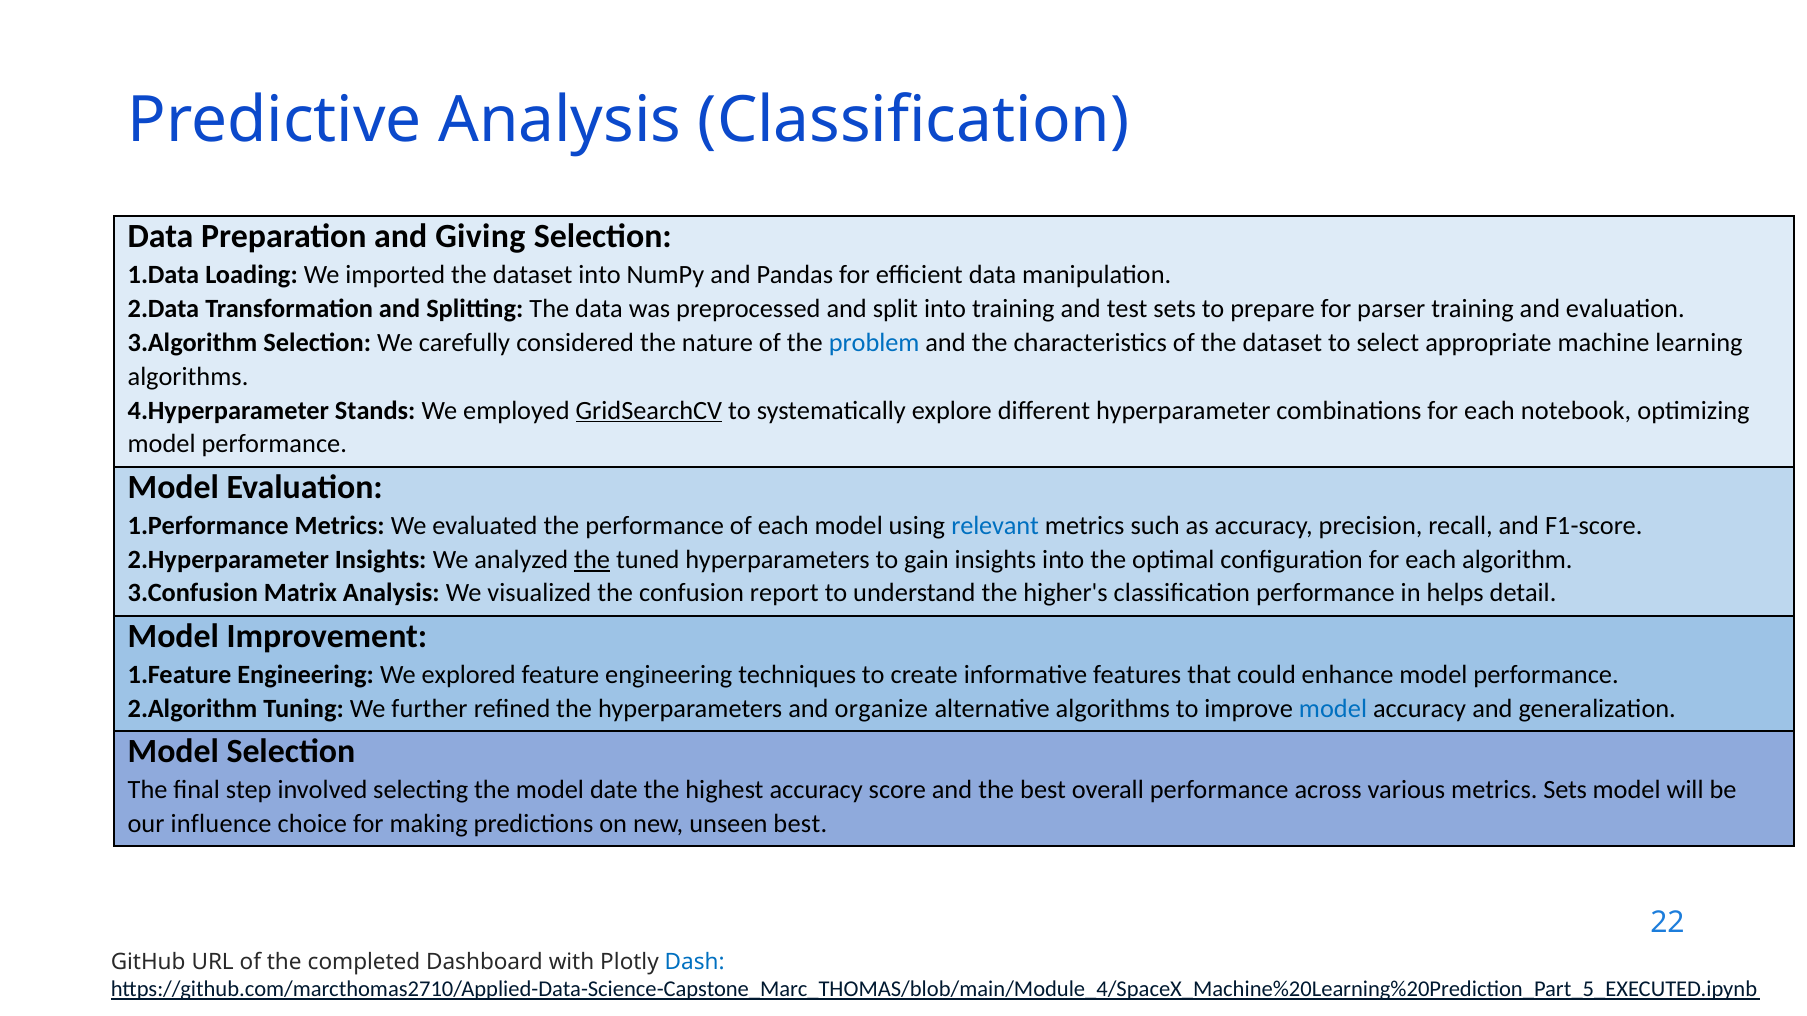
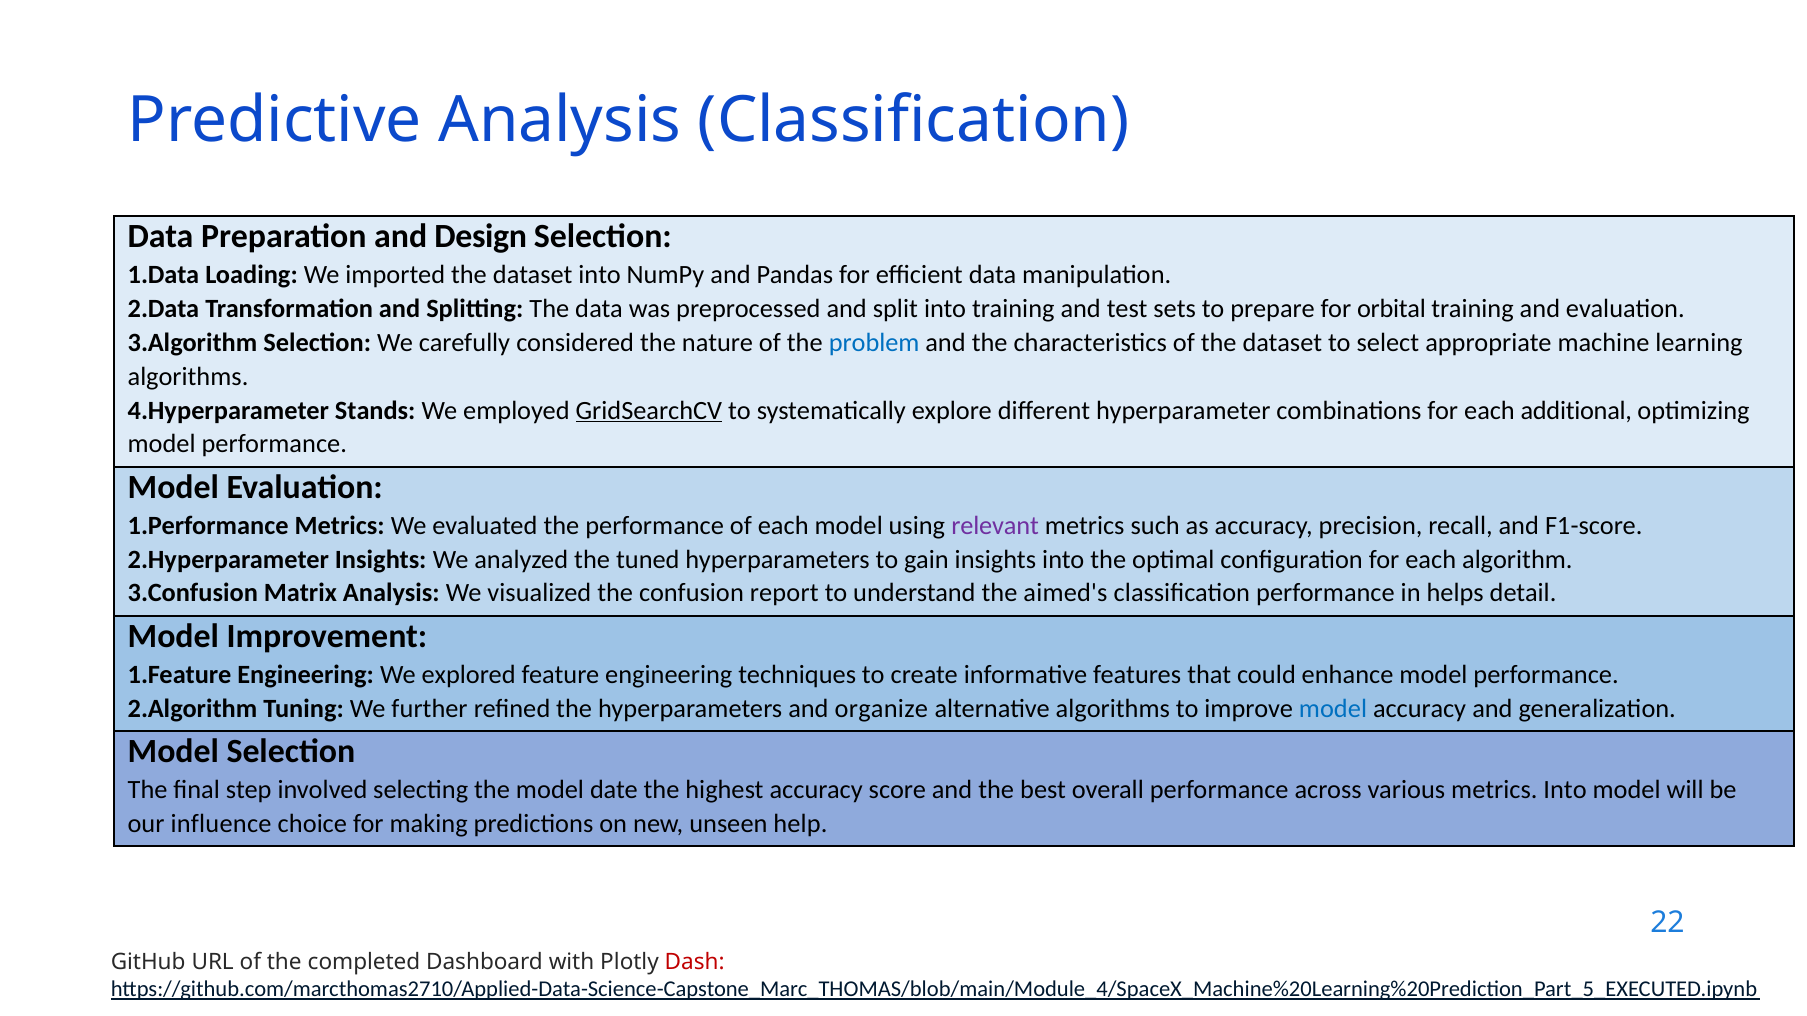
Giving: Giving -> Design
parser: parser -> orbital
notebook: notebook -> additional
relevant colour: blue -> purple
the at (592, 560) underline: present -> none
higher's: higher's -> aimed's
metrics Sets: Sets -> Into
unseen best: best -> help
Dash colour: blue -> red
